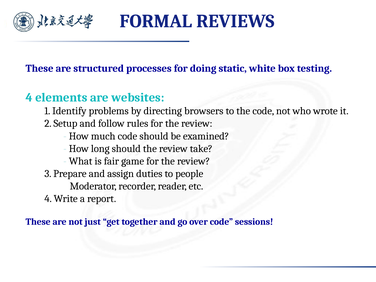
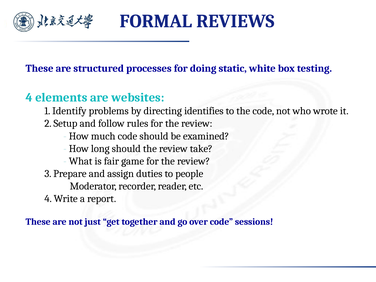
browsers: browsers -> identifies
